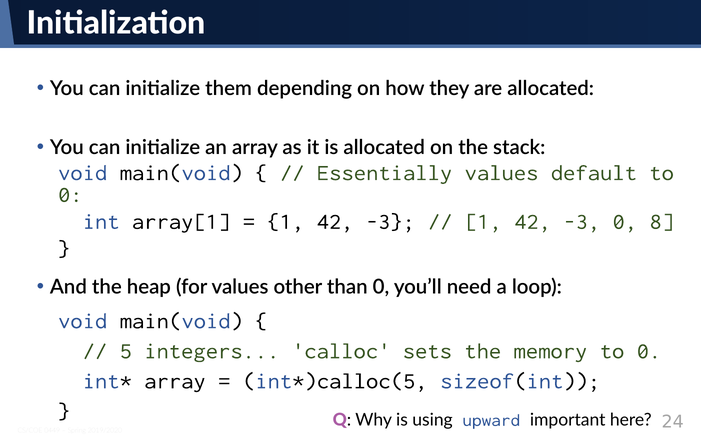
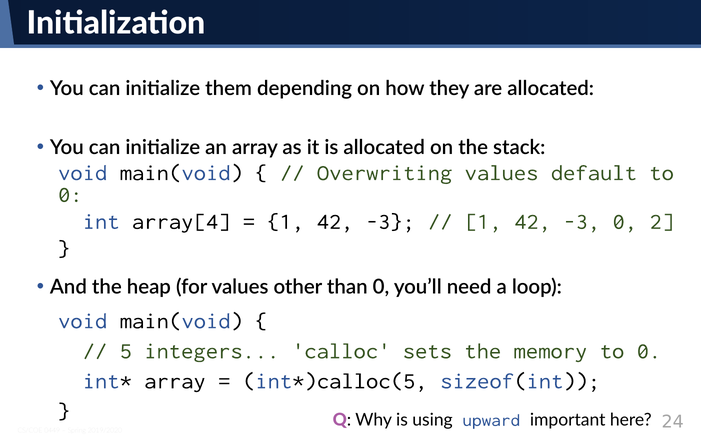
Essentially: Essentially -> Overwriting
array[1: array[1 -> array[4
8: 8 -> 2
